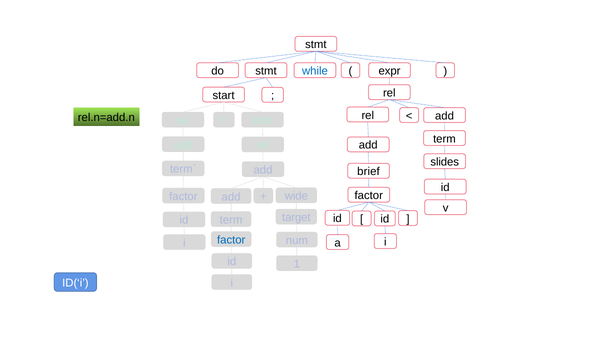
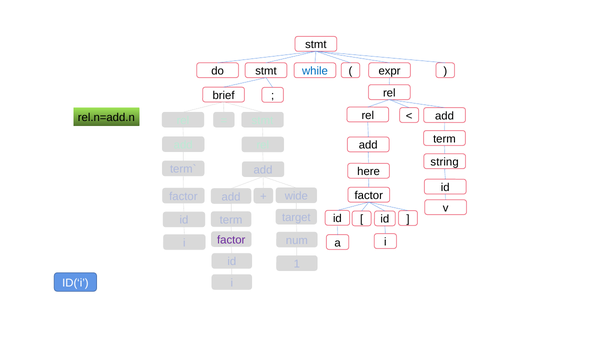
start: start -> brief
slides: slides -> string
brief: brief -> here
factor at (231, 240) colour: blue -> purple
